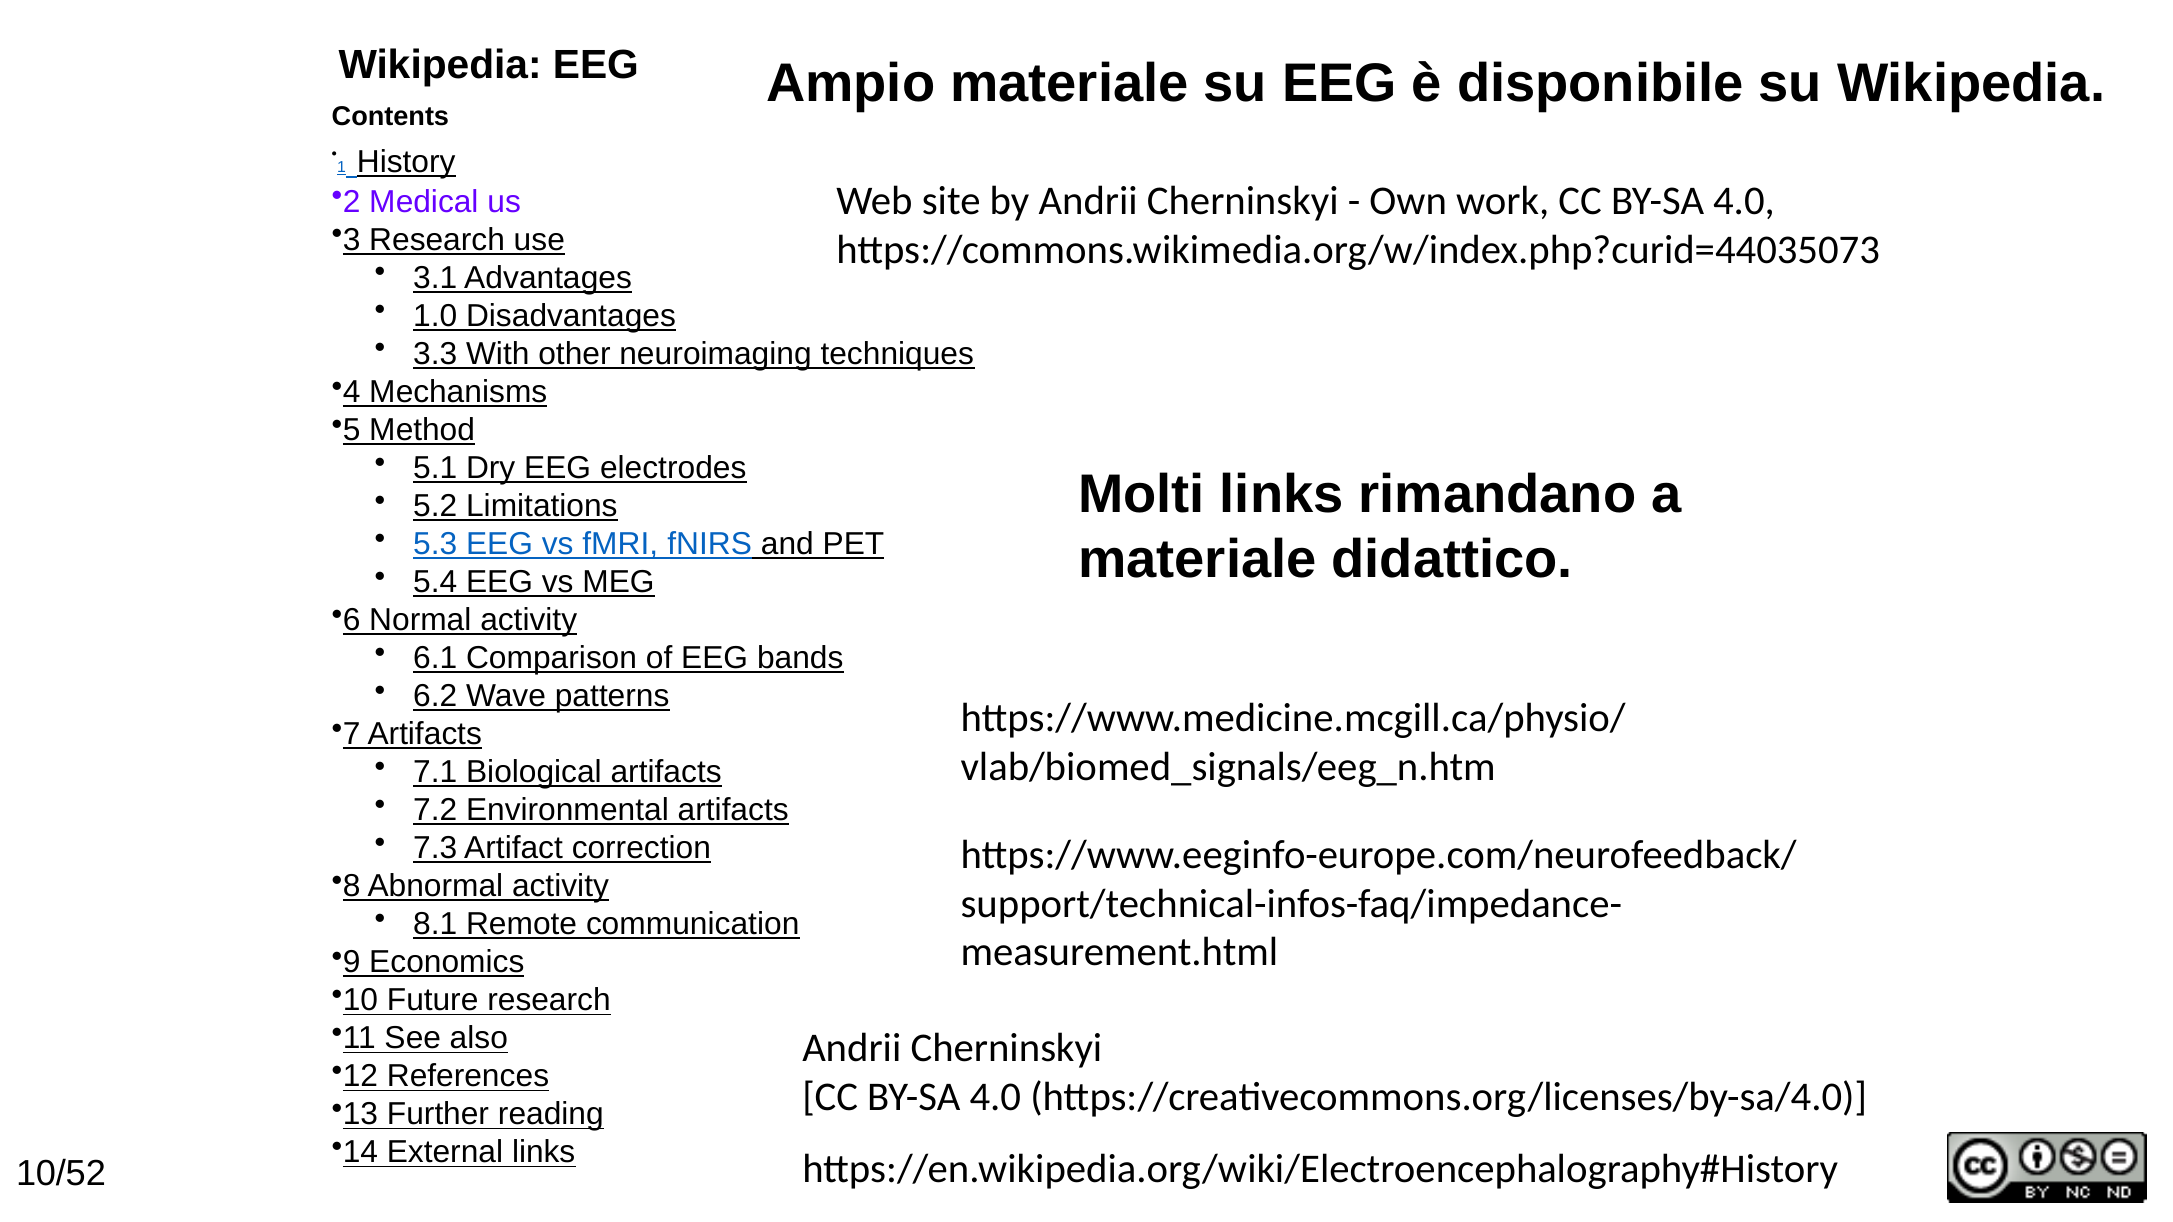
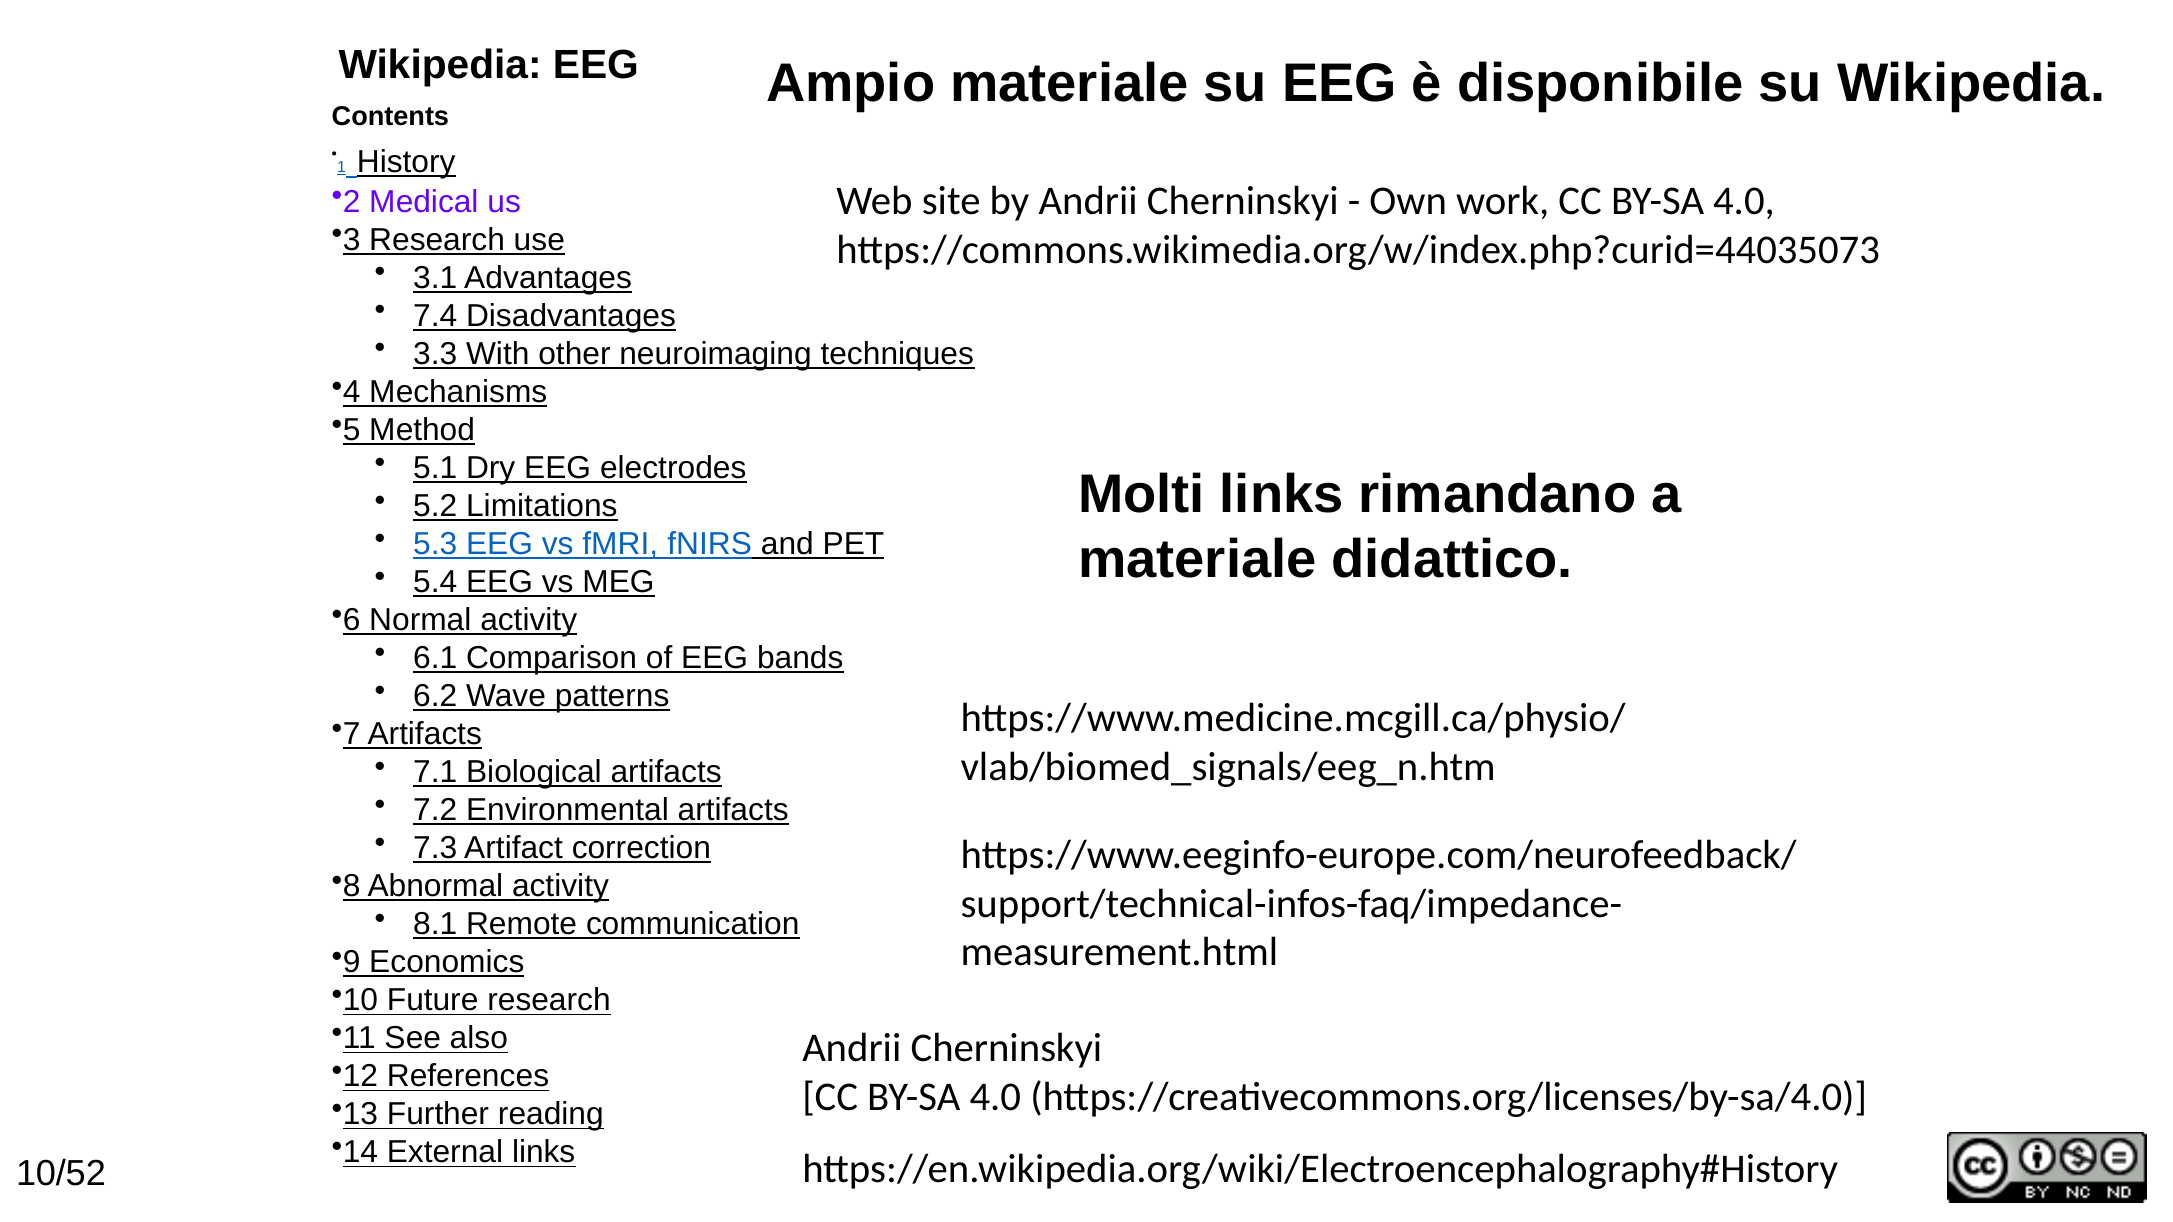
1.0: 1.0 -> 7.4
